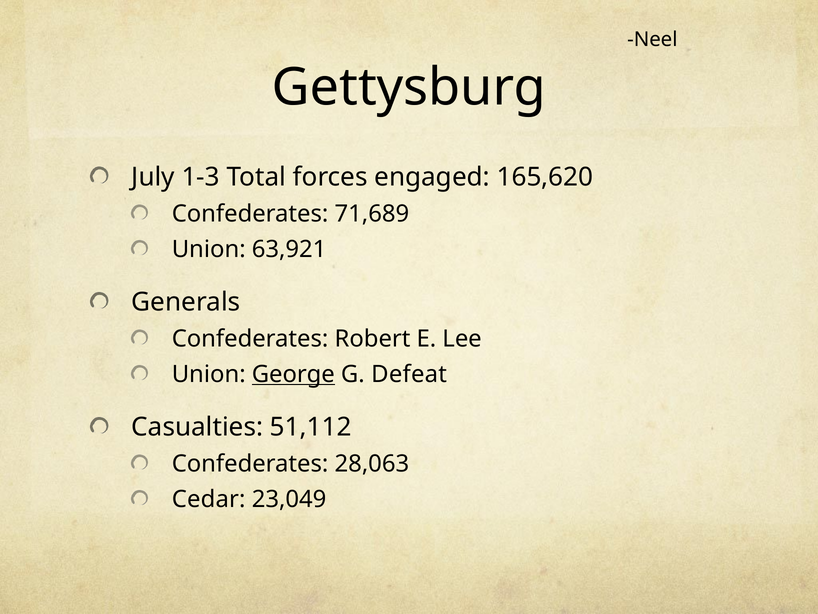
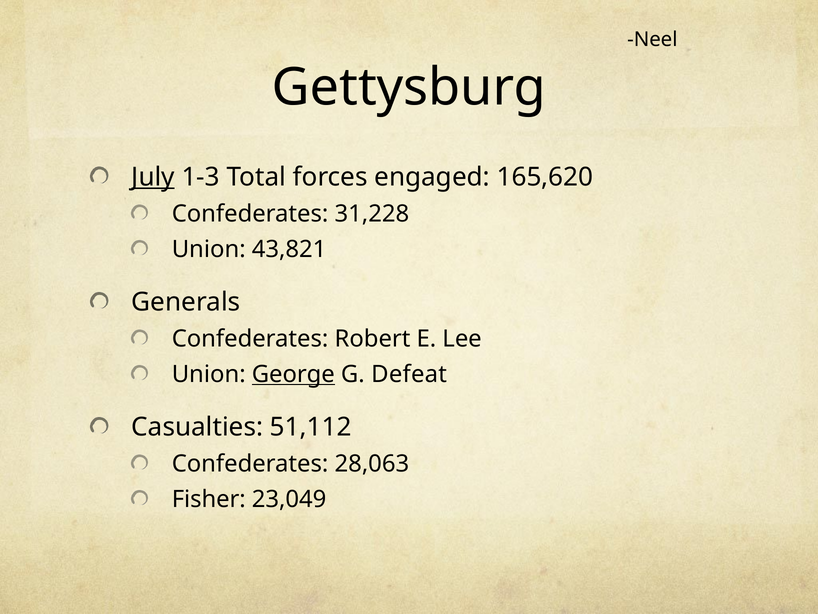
July underline: none -> present
71,689: 71,689 -> 31,228
63,921: 63,921 -> 43,821
Cedar: Cedar -> Fisher
